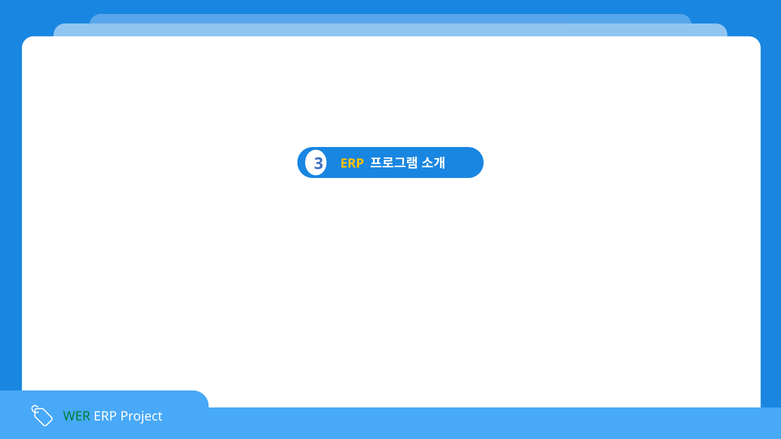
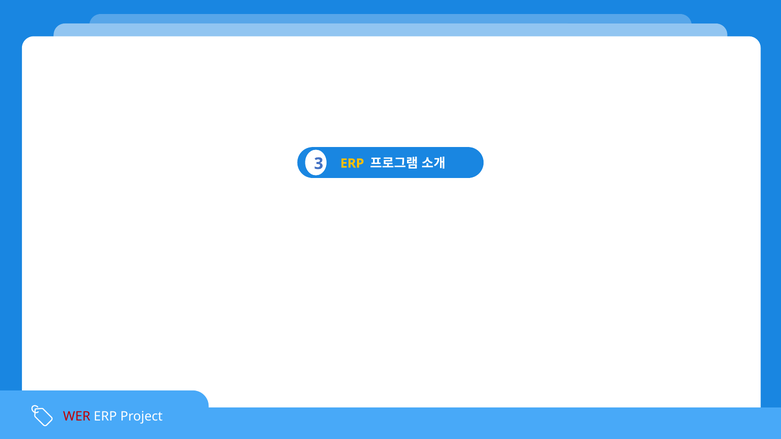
WER colour: green -> red
